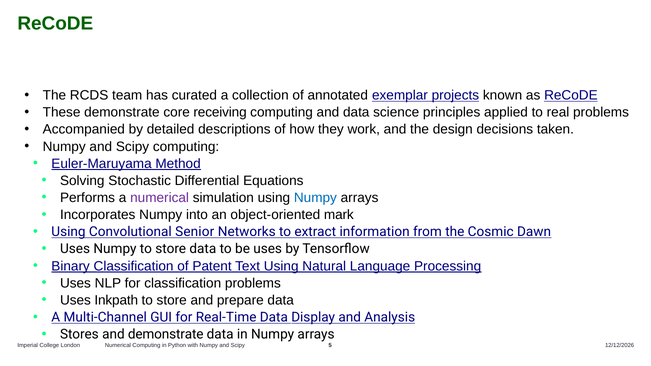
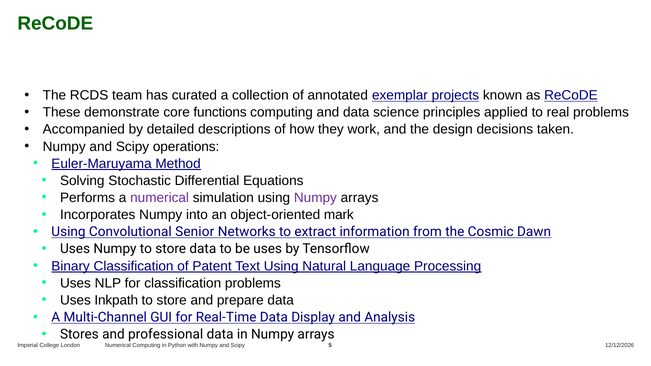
receiving: receiving -> functions
Scipy computing: computing -> operations
Numpy at (315, 198) colour: blue -> purple
and demonstrate: demonstrate -> professional
